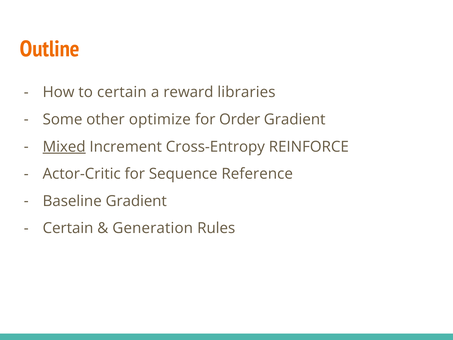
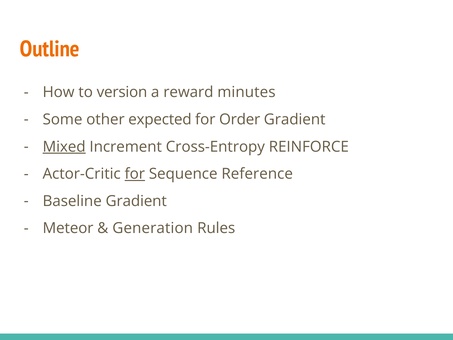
to certain: certain -> version
libraries: libraries -> minutes
optimize: optimize -> expected
for at (135, 174) underline: none -> present
Certain at (68, 228): Certain -> Meteor
